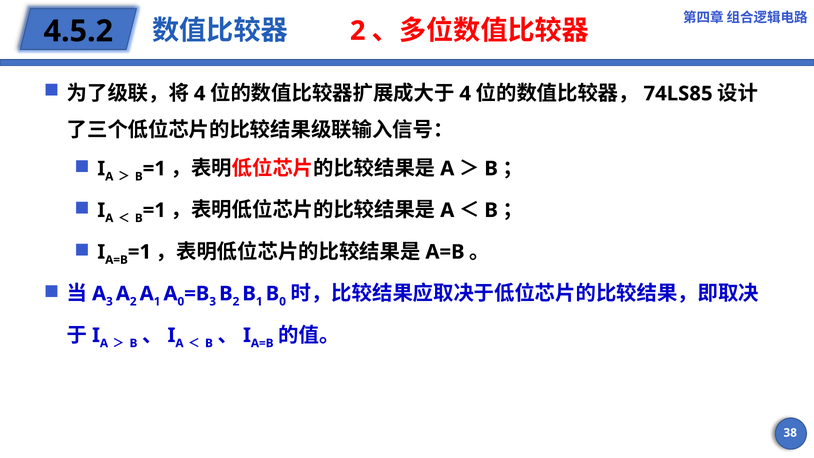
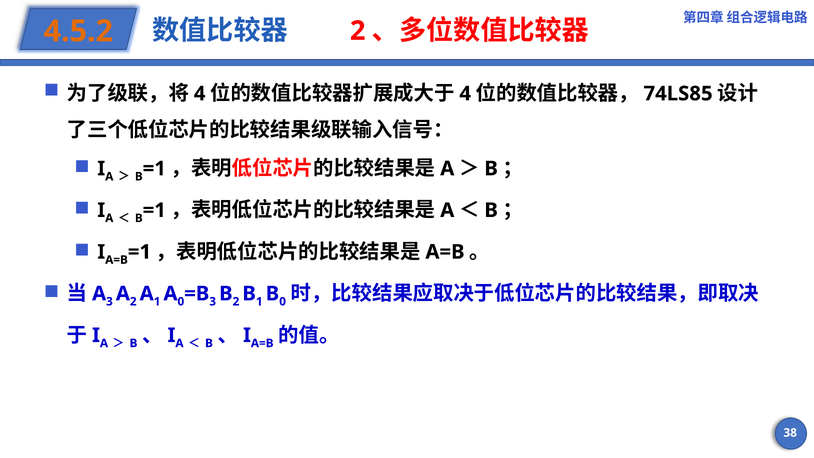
4.5.2 colour: black -> orange
